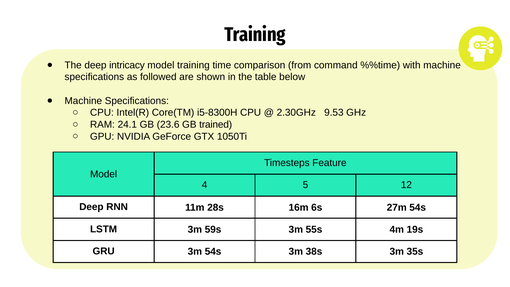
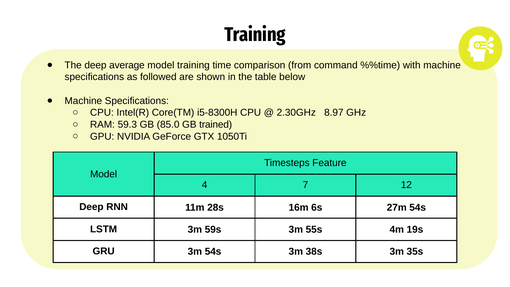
intricacy: intricacy -> average
9.53: 9.53 -> 8.97
24.1: 24.1 -> 59.3
23.6: 23.6 -> 85.0
5: 5 -> 7
